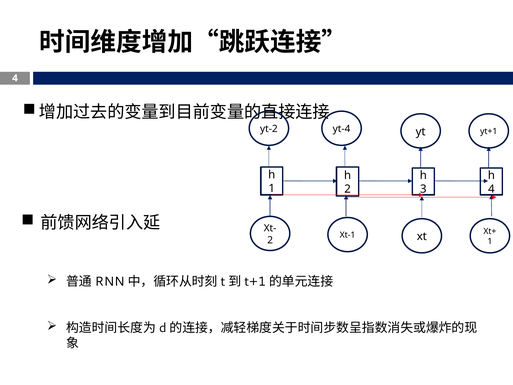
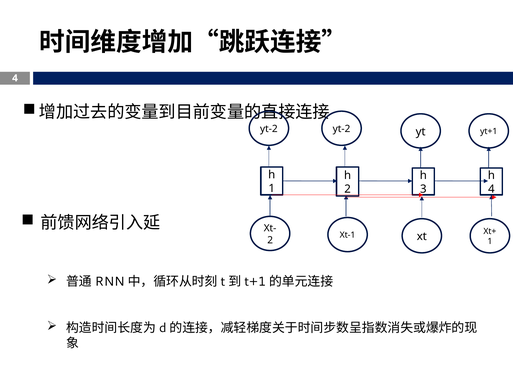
yt-2 yt-4: yt-4 -> yt-2
